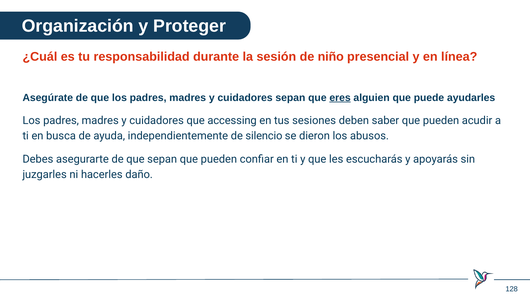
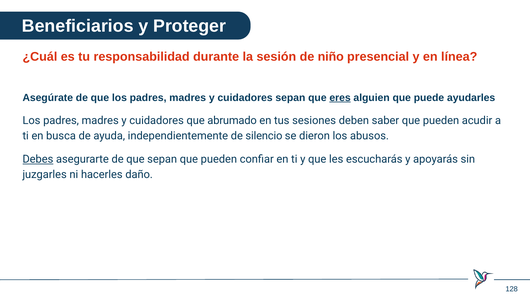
Organización: Organización -> Beneficiarios
accessing: accessing -> abrumado
Debes underline: none -> present
